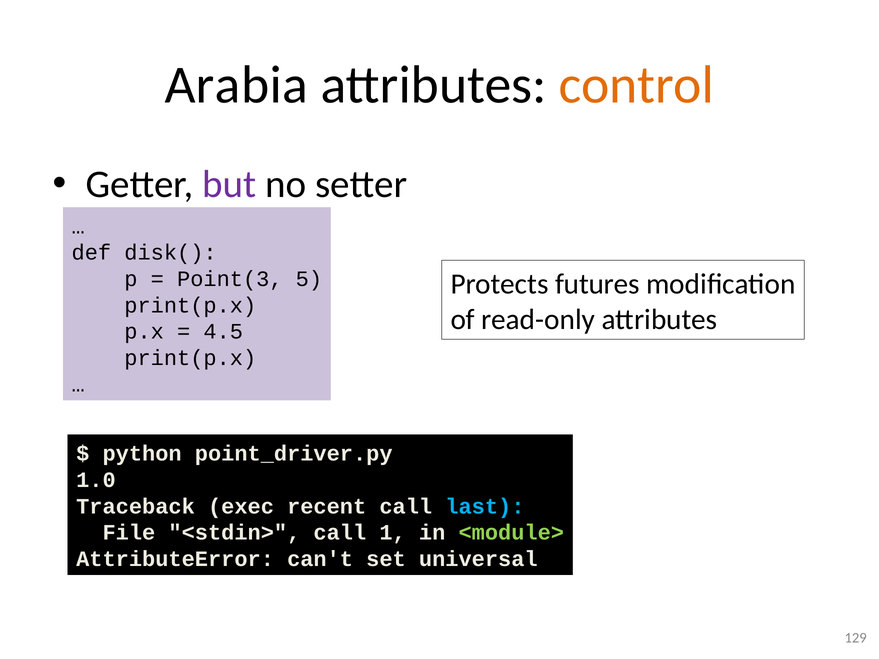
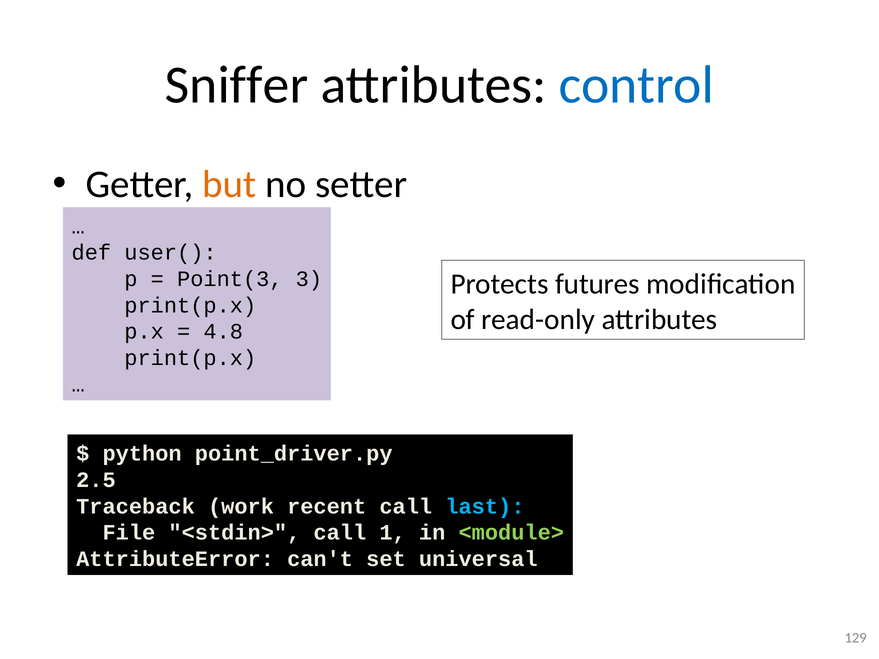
Arabia: Arabia -> Sniffer
control colour: orange -> blue
but colour: purple -> orange
disk(: disk( -> user(
5: 5 -> 3
4.5: 4.5 -> 4.8
1.0: 1.0 -> 2.5
exec: exec -> work
